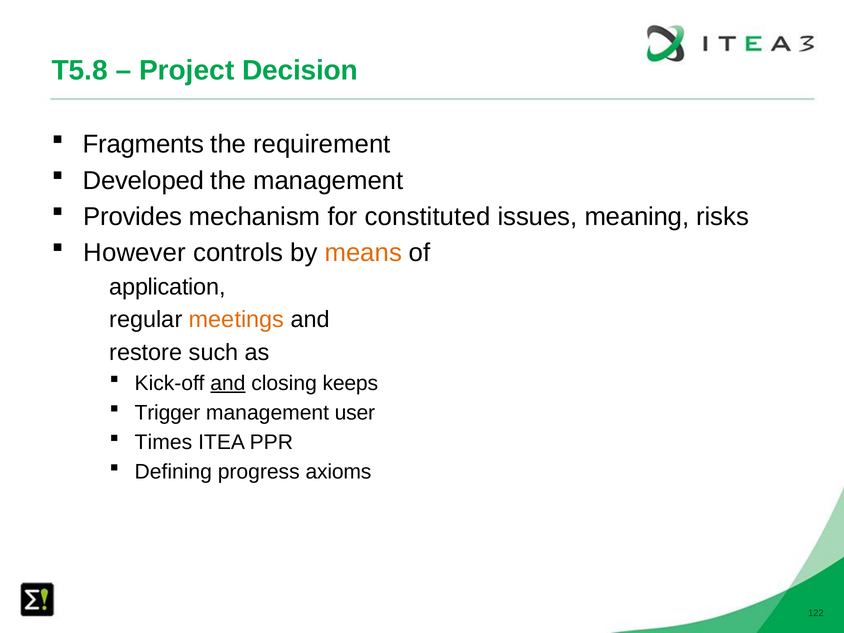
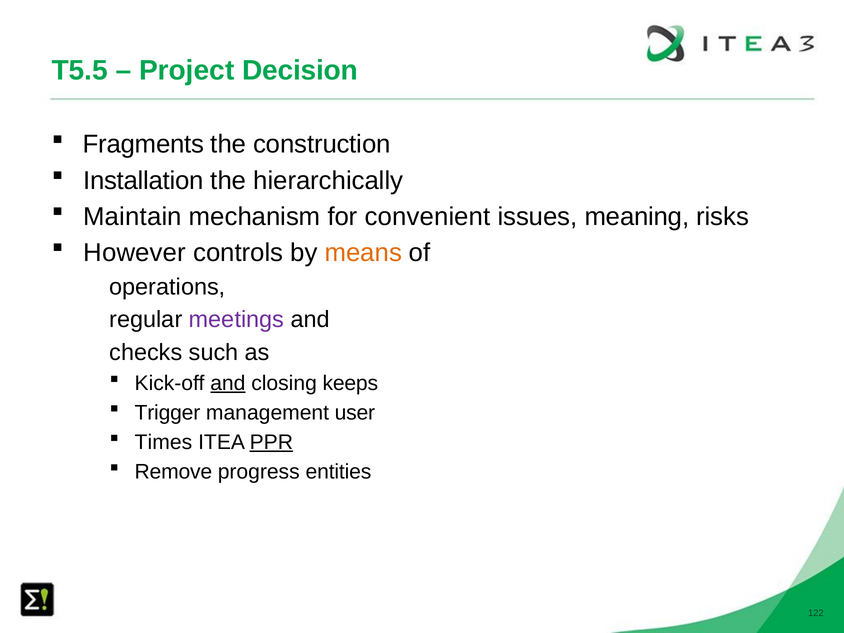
T5.8: T5.8 -> T5.5
requirement: requirement -> construction
Developed: Developed -> Installation
the management: management -> hierarchically
Provides: Provides -> Maintain
constituted: constituted -> convenient
application: application -> operations
meetings colour: orange -> purple
restore: restore -> checks
PPR underline: none -> present
Defining: Defining -> Remove
axioms: axioms -> entities
